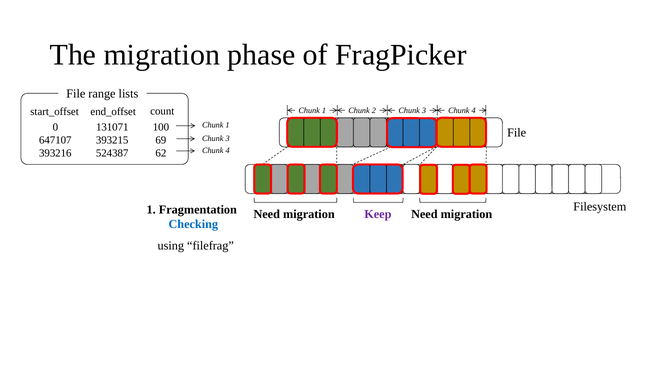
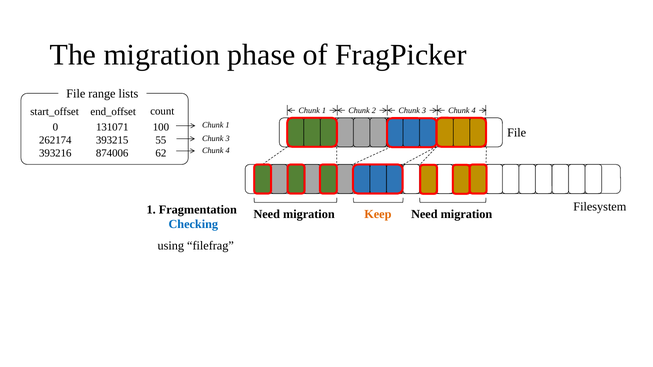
647107: 647107 -> 262174
69: 69 -> 55
524387: 524387 -> 874006
Keep colour: purple -> orange
